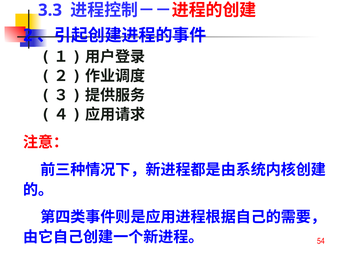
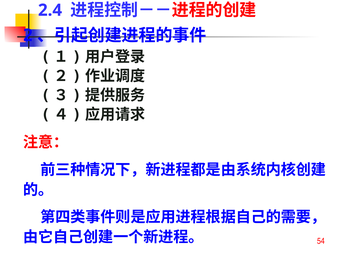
3.3: 3.3 -> 2.4
